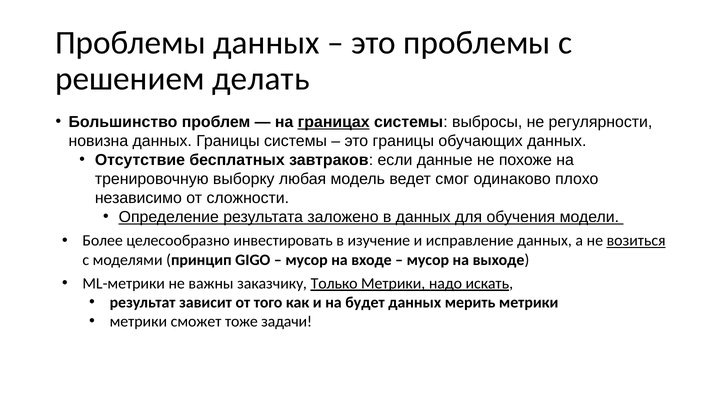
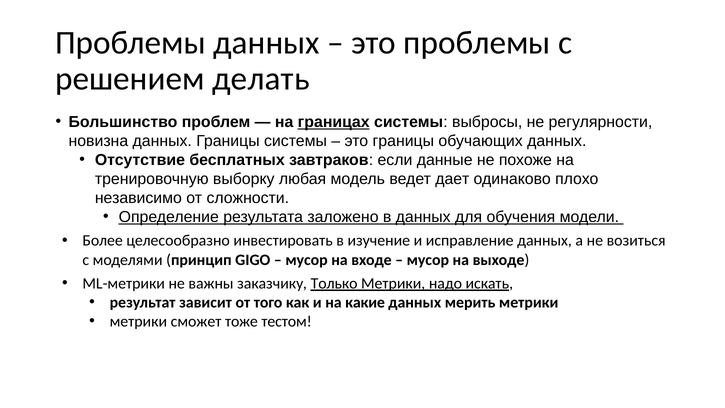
смог: смог -> дает
возиться underline: present -> none
будет: будет -> какие
задачи: задачи -> тестом
